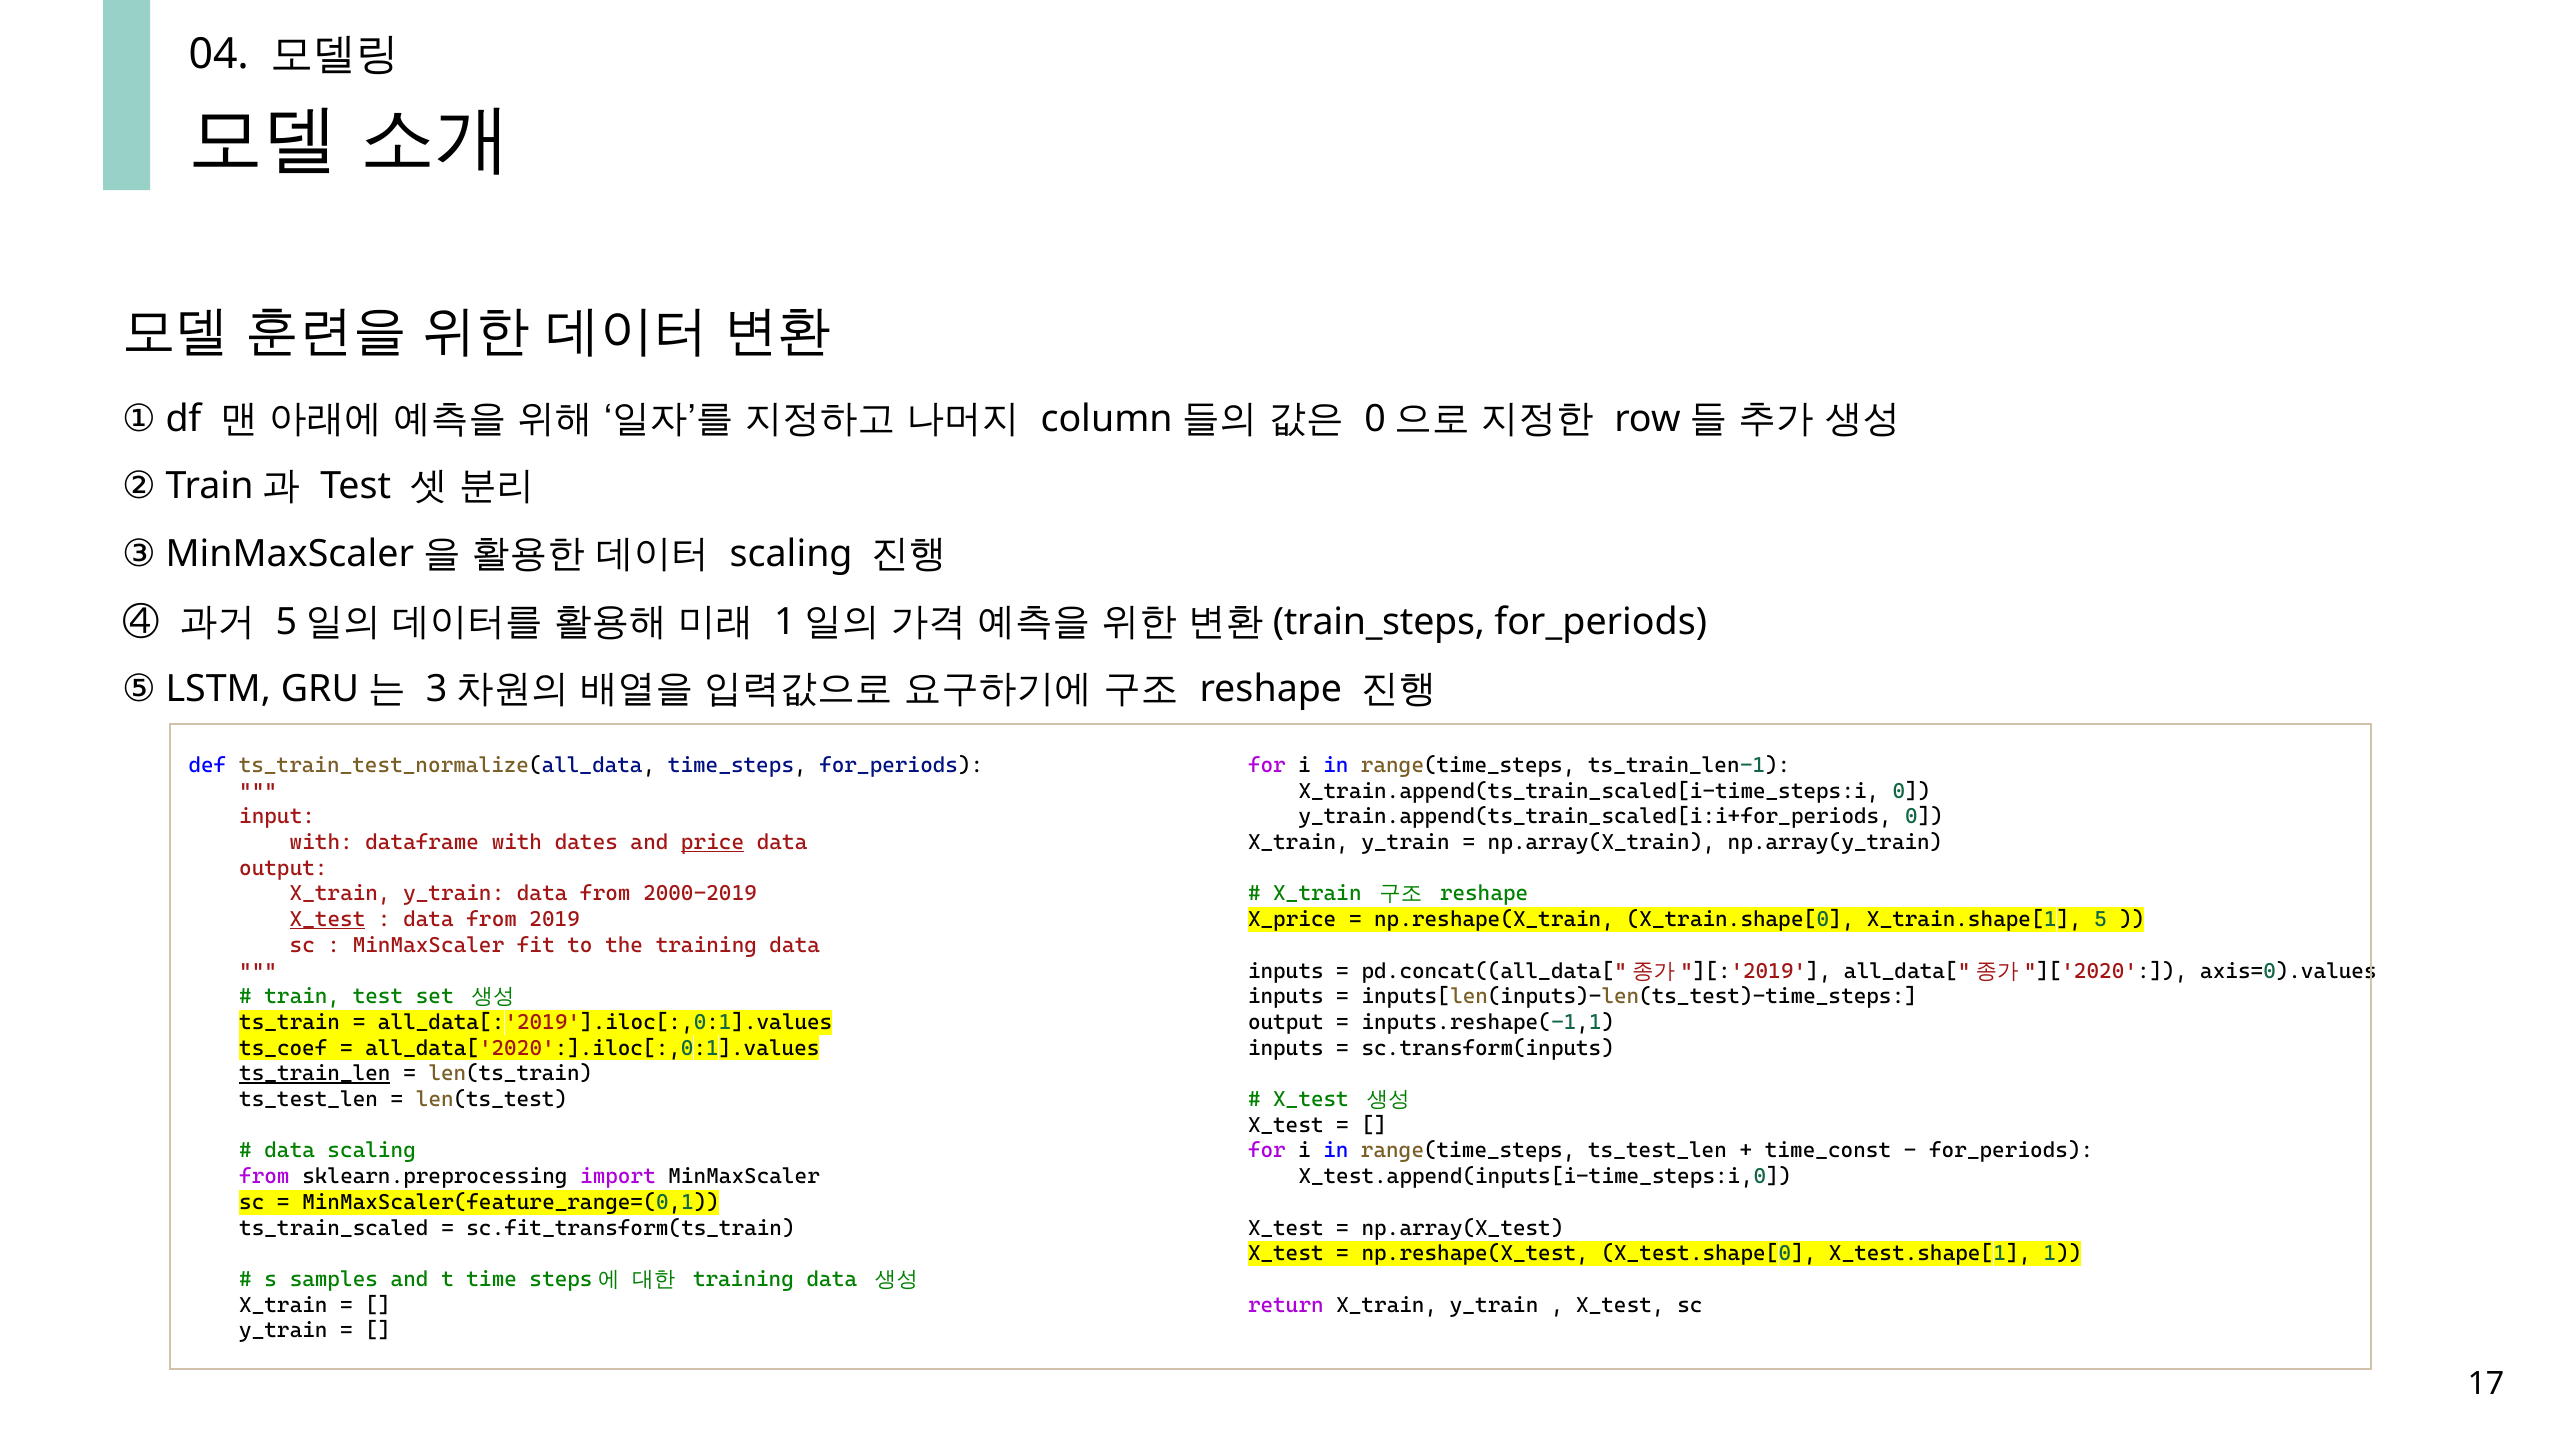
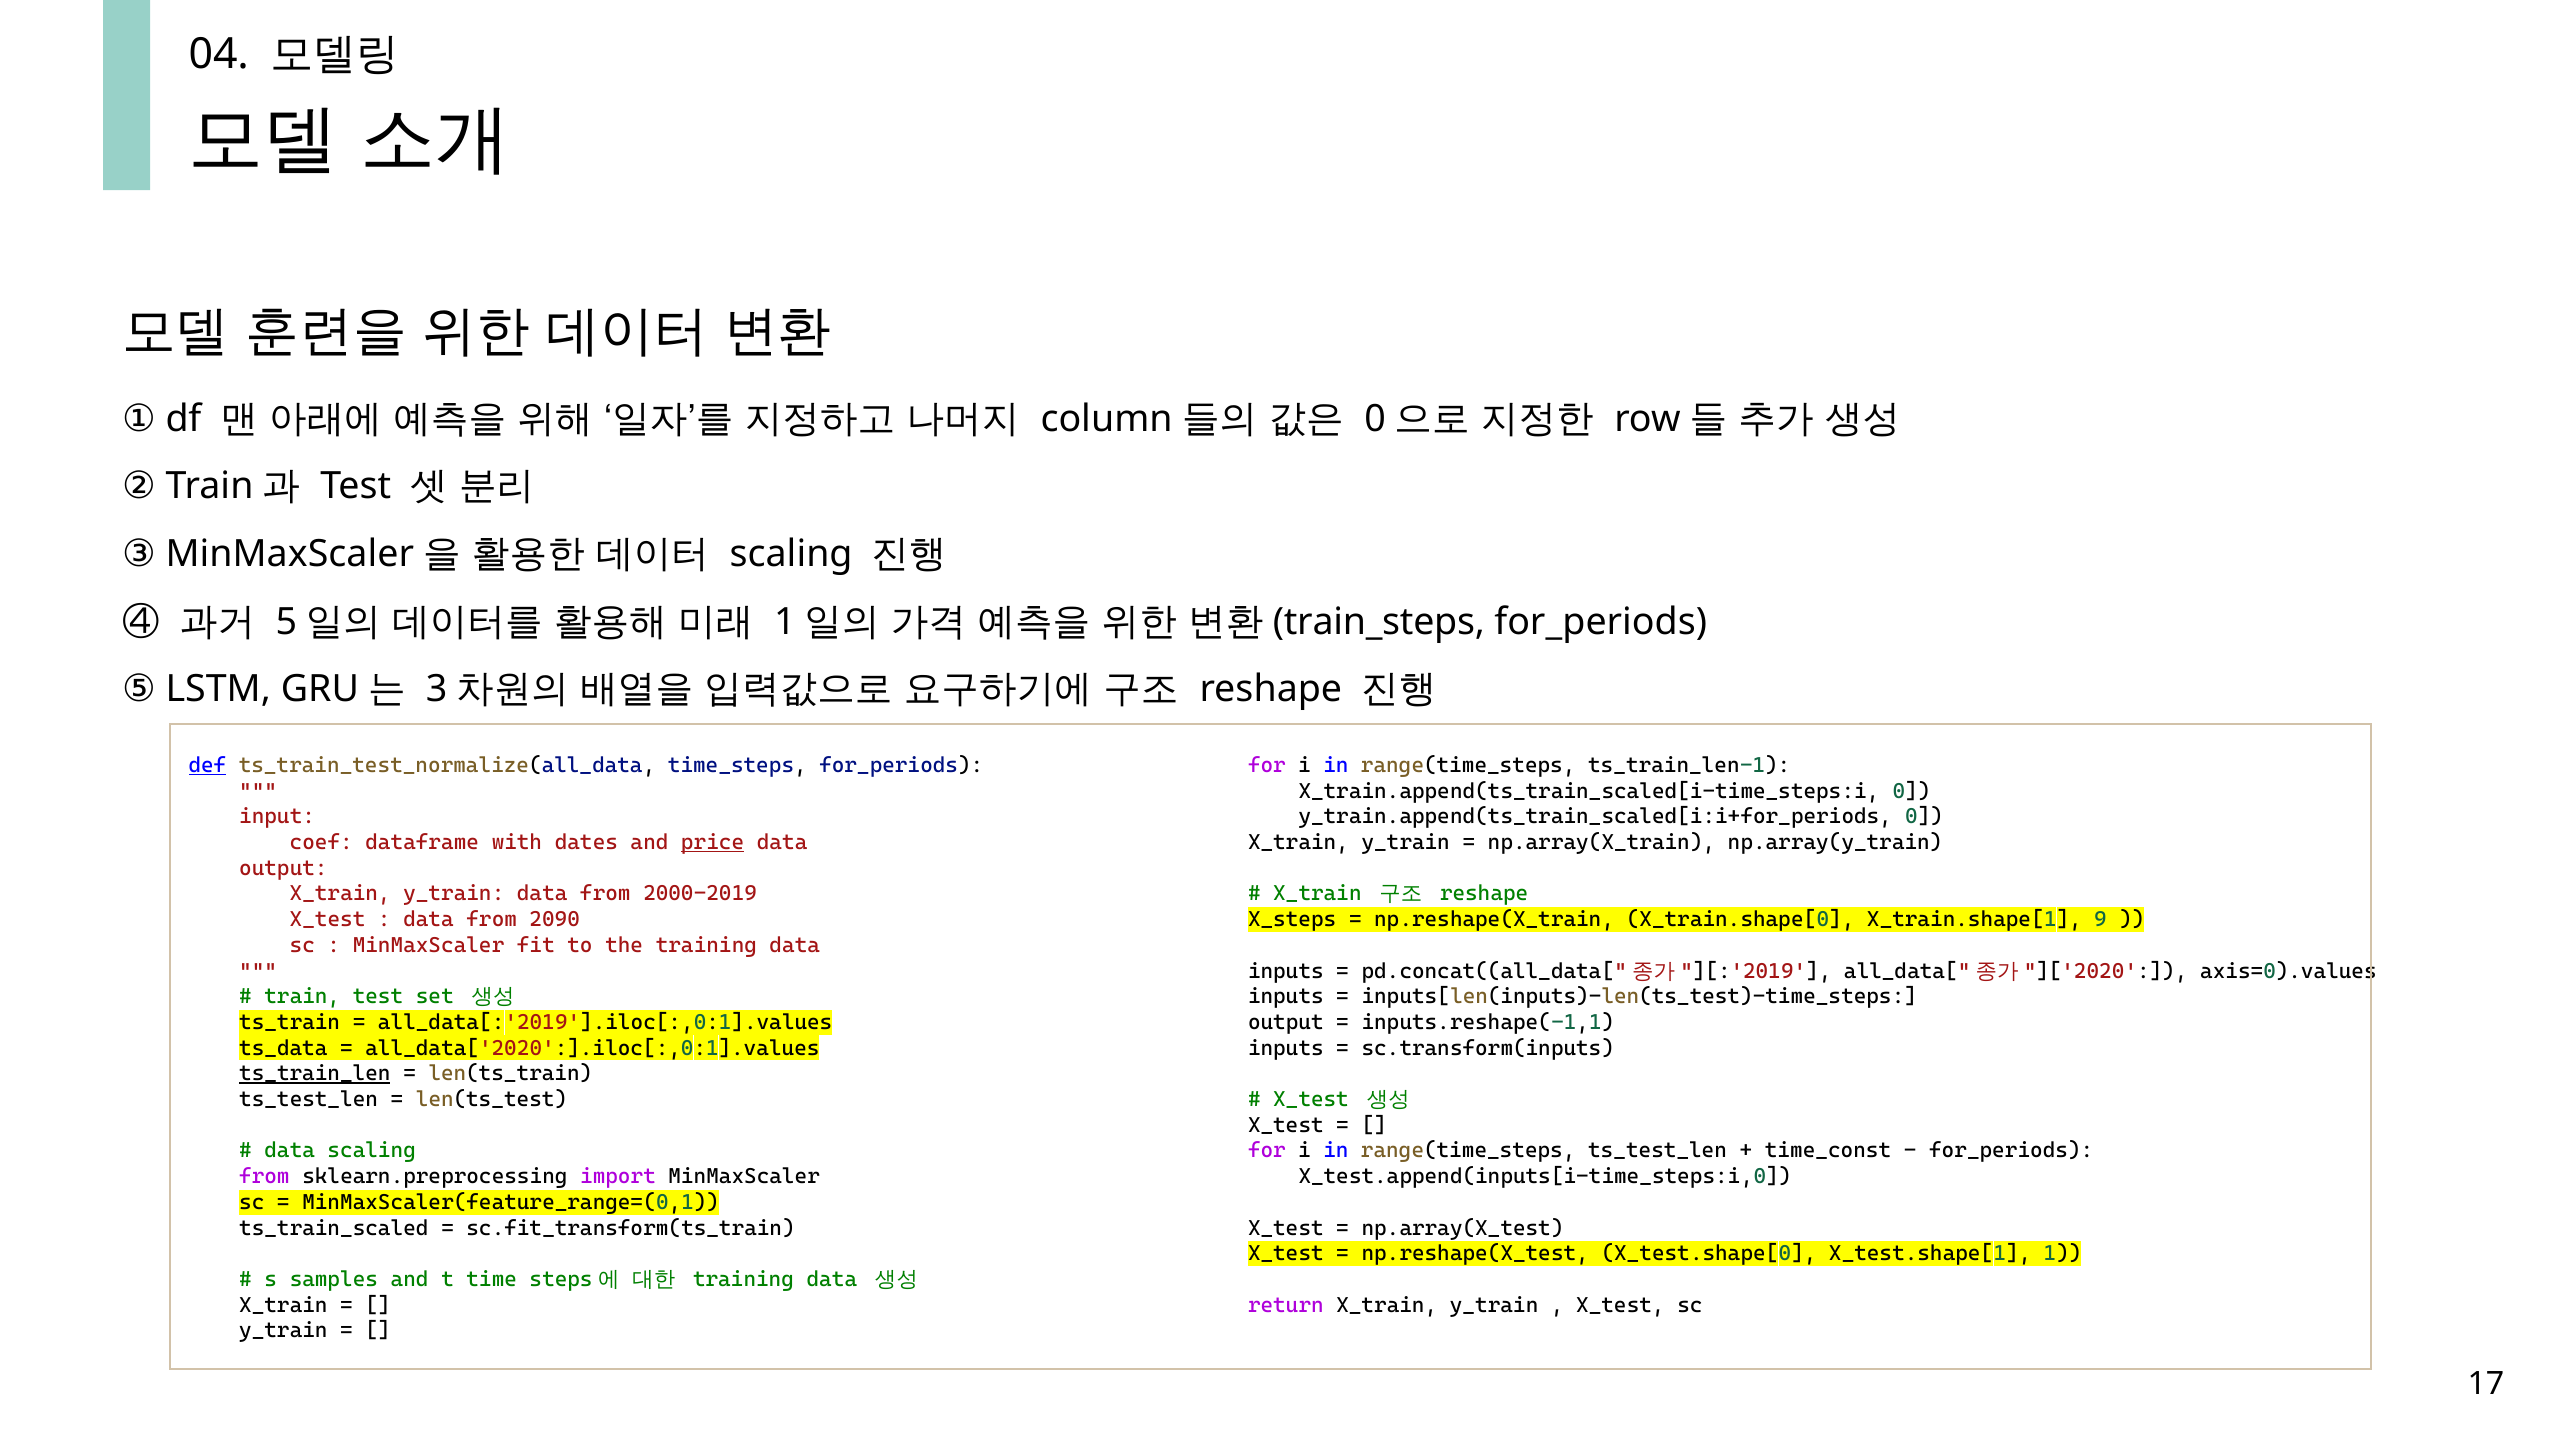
def underline: none -> present
with at (321, 842): with -> coef
X_test at (328, 920) underline: present -> none
2019: 2019 -> 2090
X_price: X_price -> X_steps
5: 5 -> 9
ts_coef: ts_coef -> ts_data
